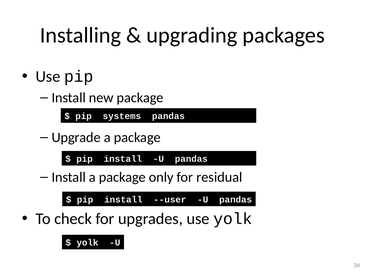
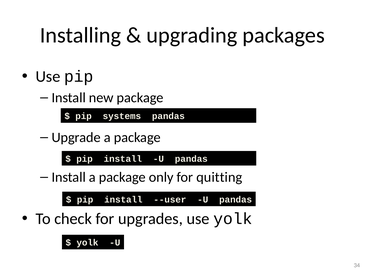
residual: residual -> quitting
